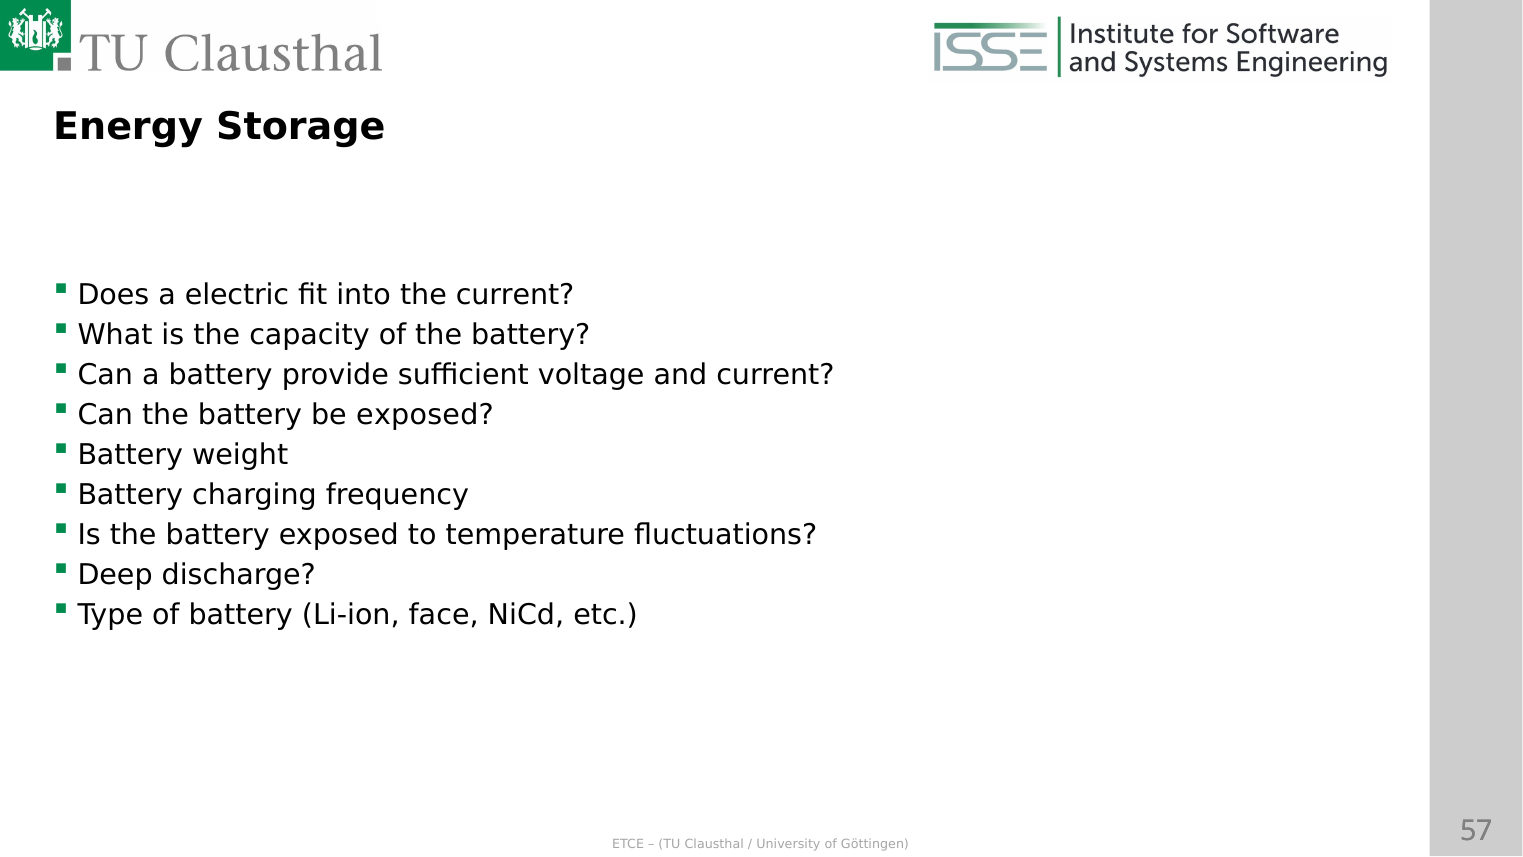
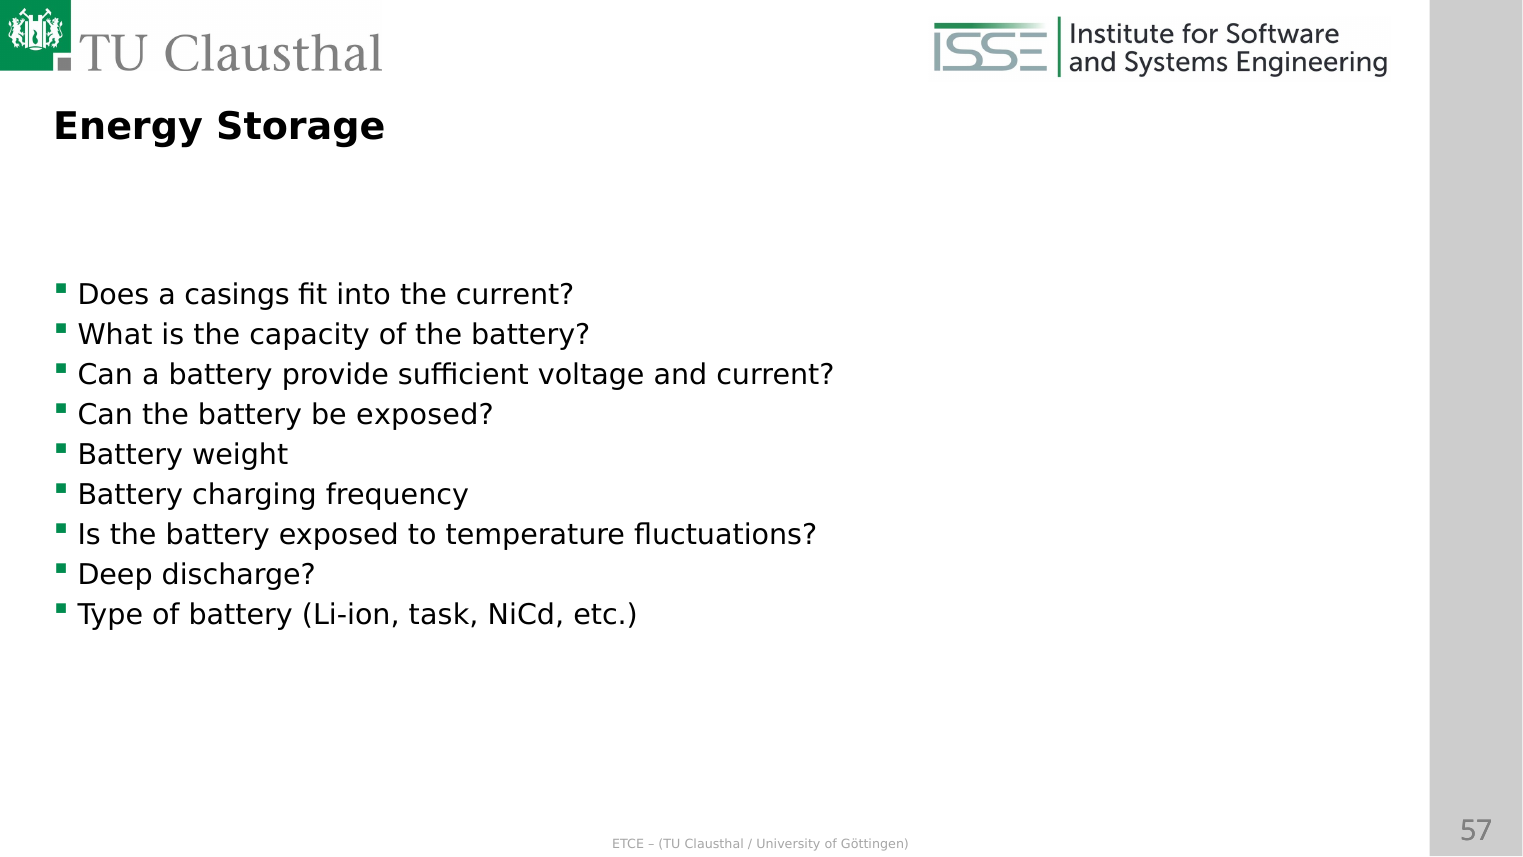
electric: electric -> casings
face: face -> task
